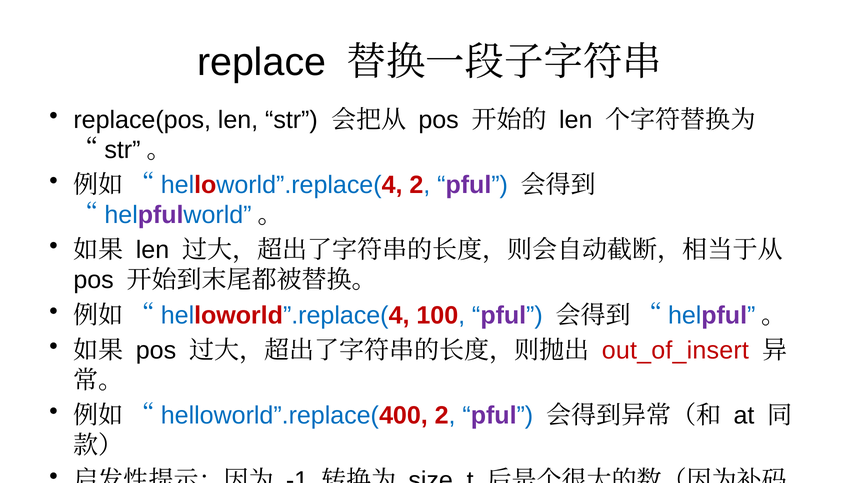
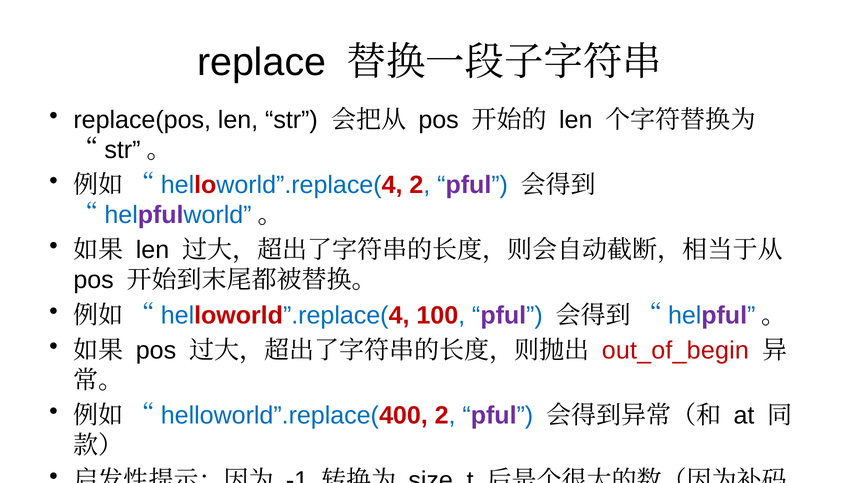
out_of_insert: out_of_insert -> out_of_begin
